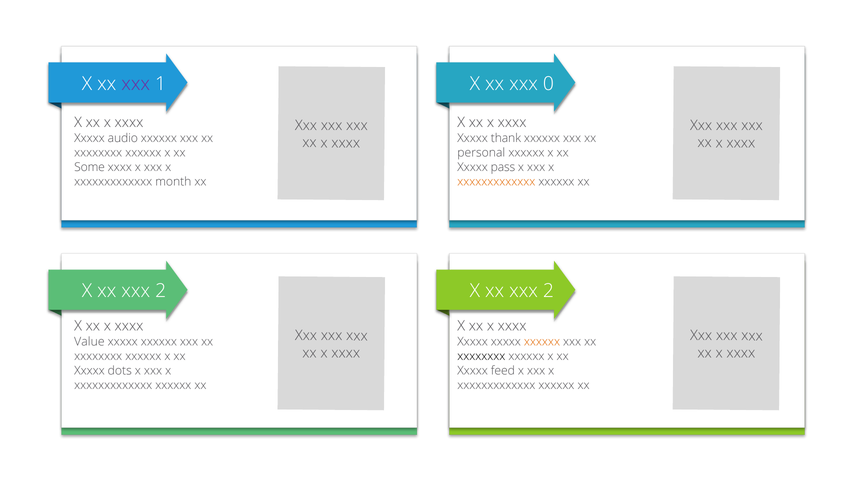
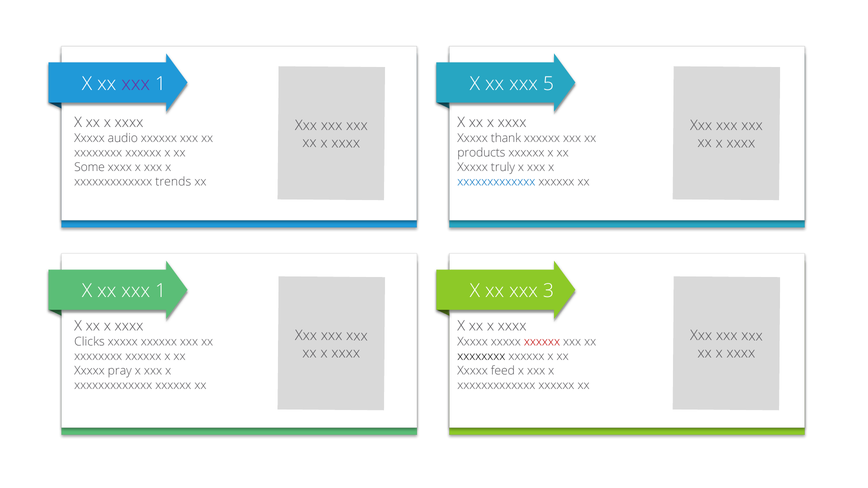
0: 0 -> 5
personal: personal -> products
pass: pass -> truly
month: month -> trends
xxxxxxxxxxxxx at (496, 182) colour: orange -> blue
2 at (161, 291): 2 -> 1
2 at (548, 291): 2 -> 3
Value: Value -> Clicks
xxxxxx at (542, 342) colour: orange -> red
dots: dots -> pray
